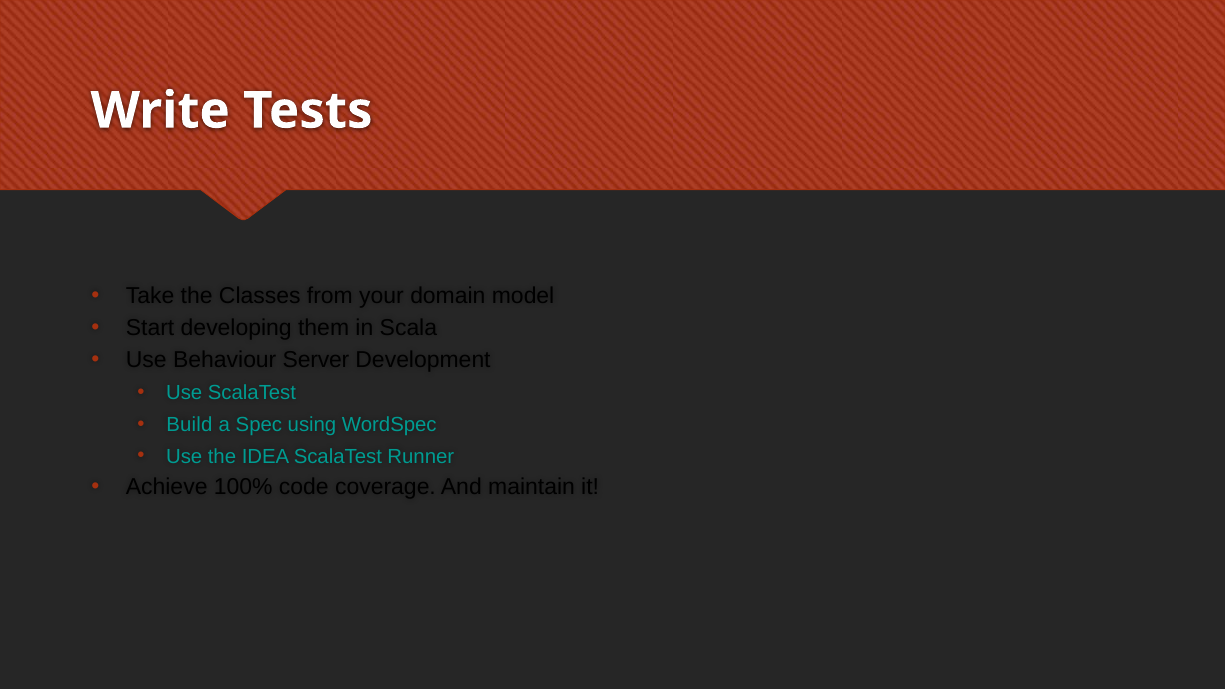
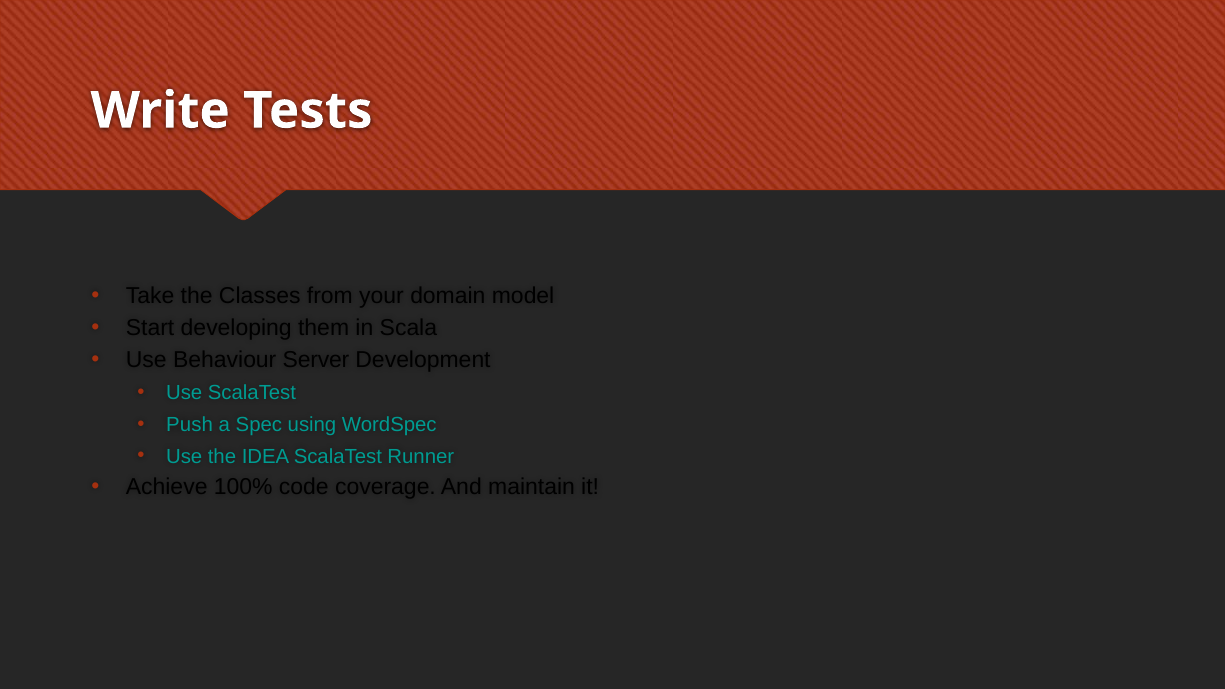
Build: Build -> Push
